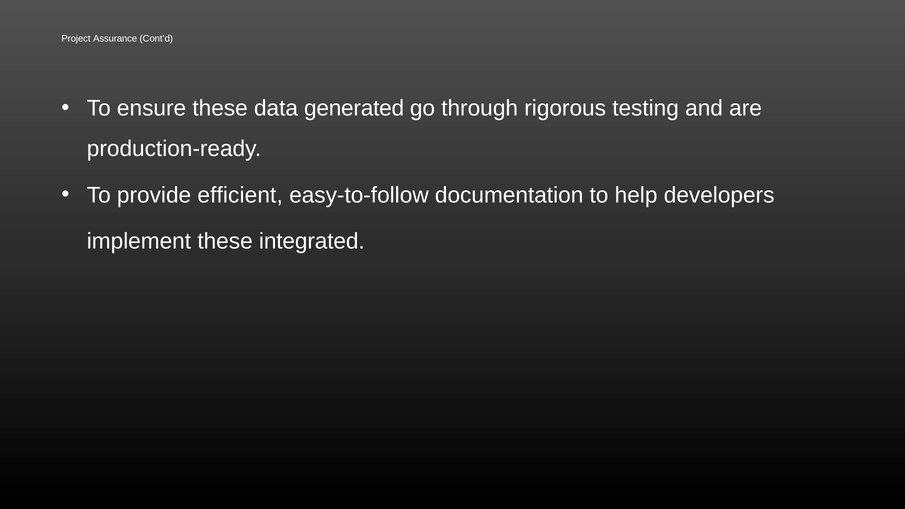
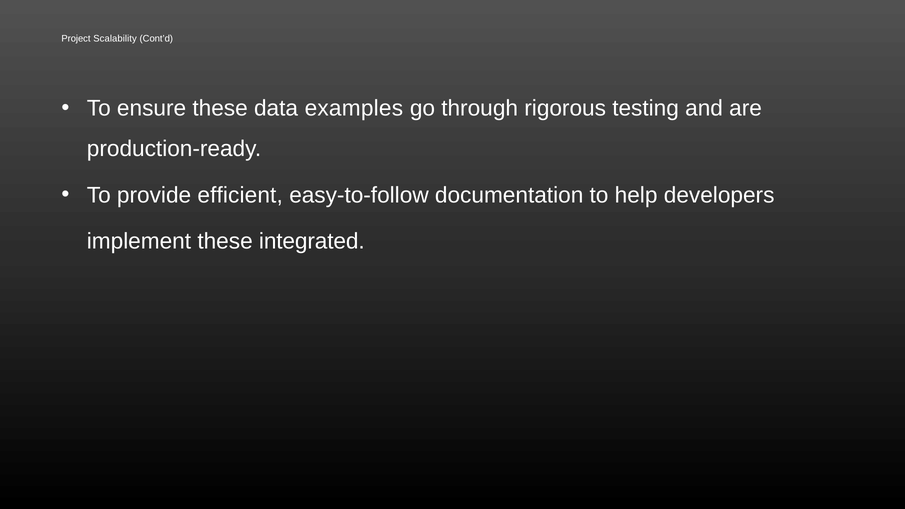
Assurance: Assurance -> Scalability
generated: generated -> examples
